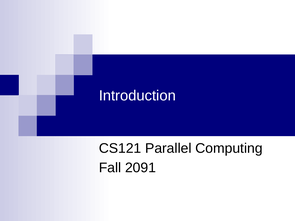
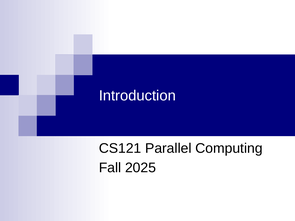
2091: 2091 -> 2025
